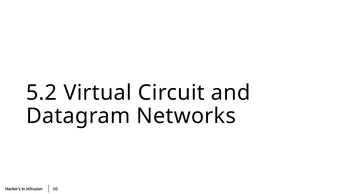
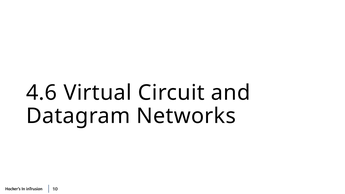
5.2: 5.2 -> 4.6
